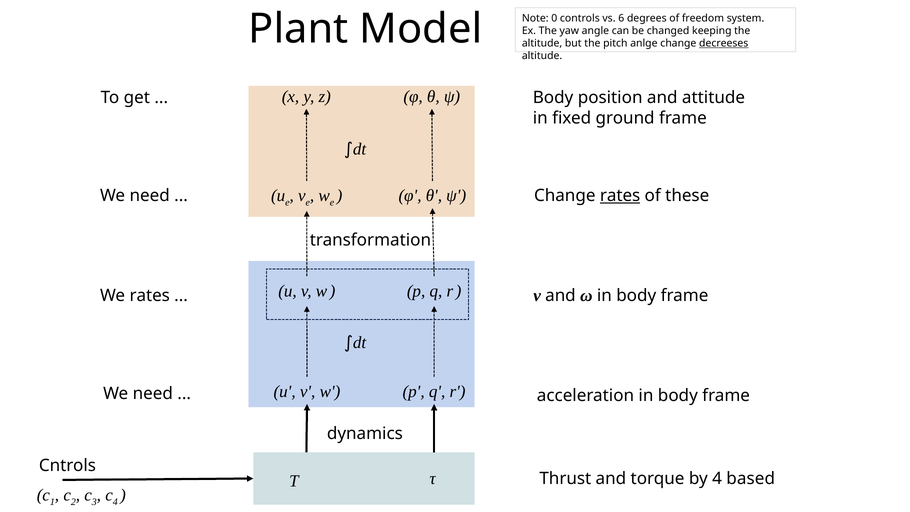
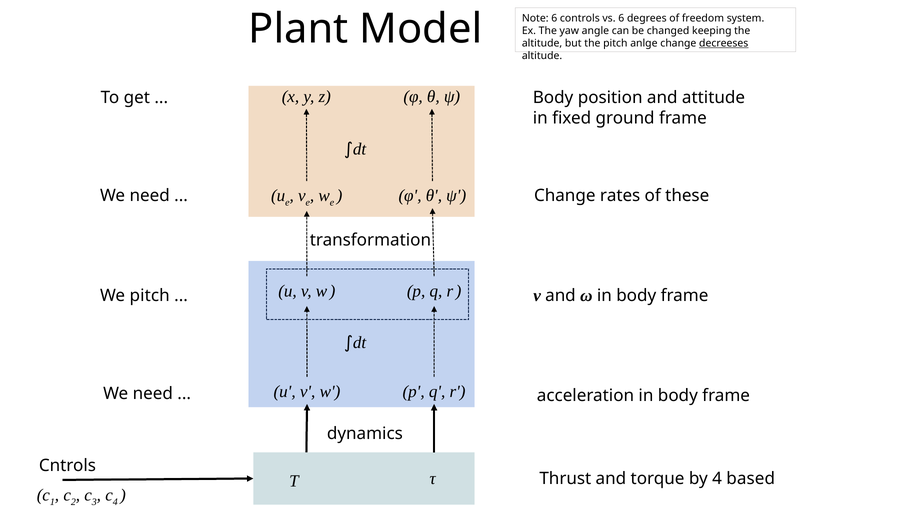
Note 0: 0 -> 6
rates at (620, 196) underline: present -> none
We rates: rates -> pitch
